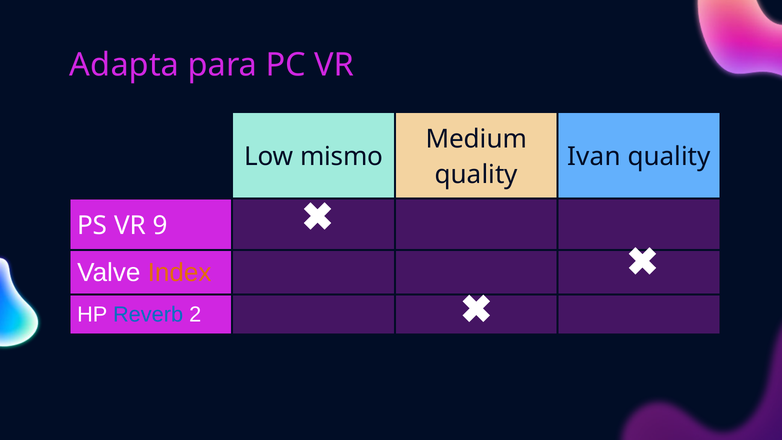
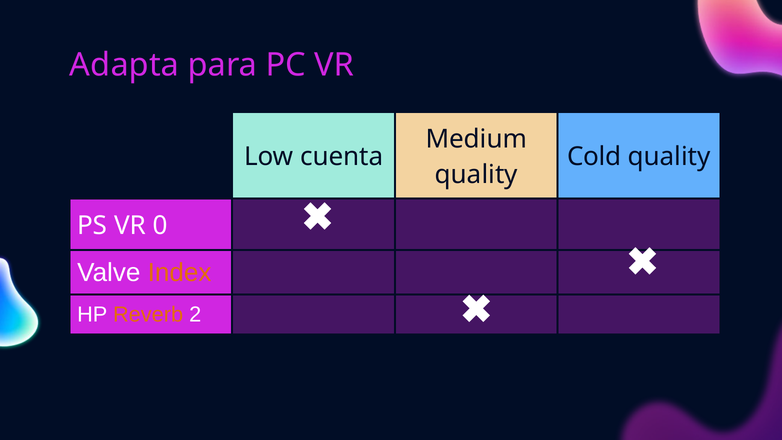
mismo: mismo -> cuenta
Ivan: Ivan -> Cold
9: 9 -> 0
Reverb colour: blue -> orange
